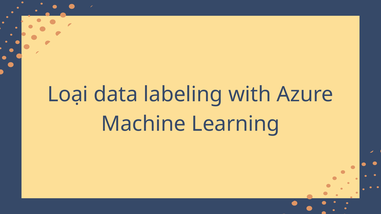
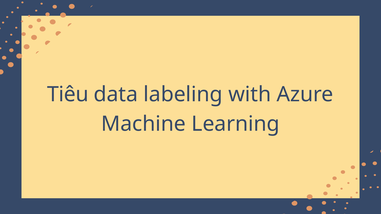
Loại: Loại -> Tiêu
